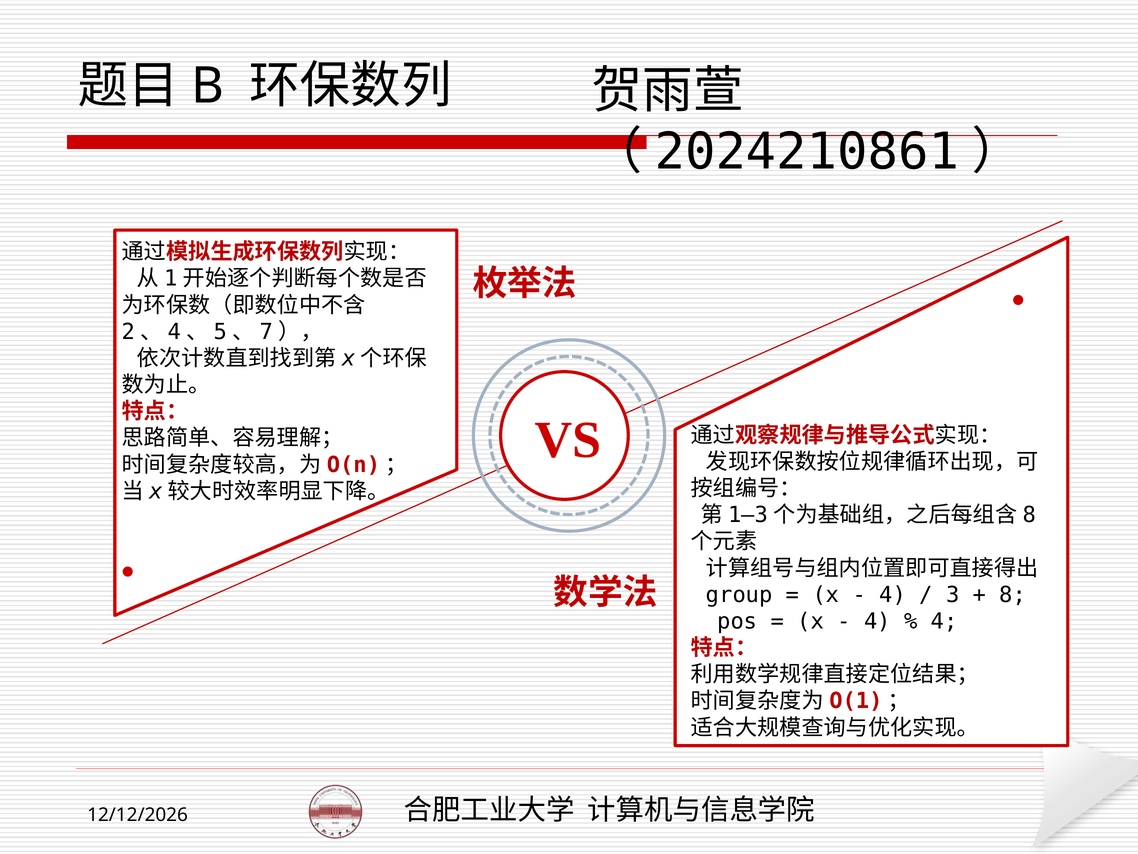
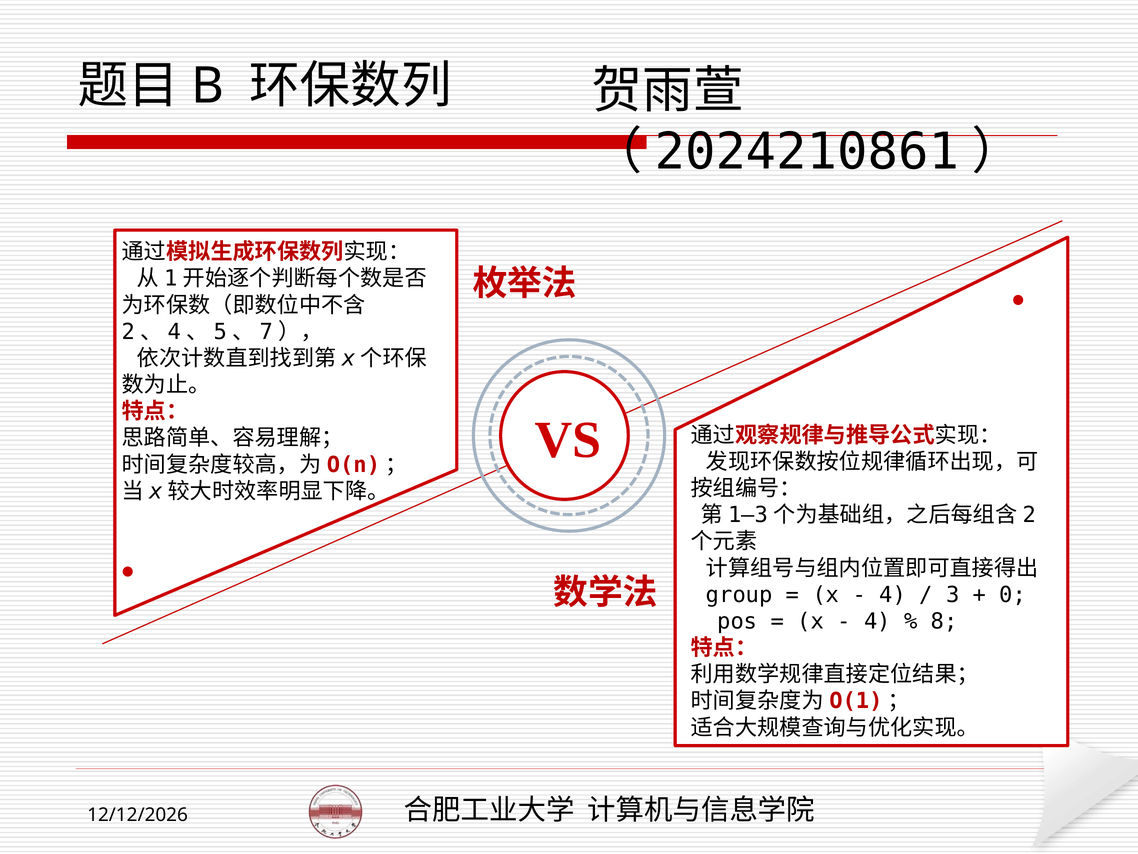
8 at (1029, 515): 8 -> 2
8 at (1013, 594): 8 -> 0
4 at (944, 621): 4 -> 8
